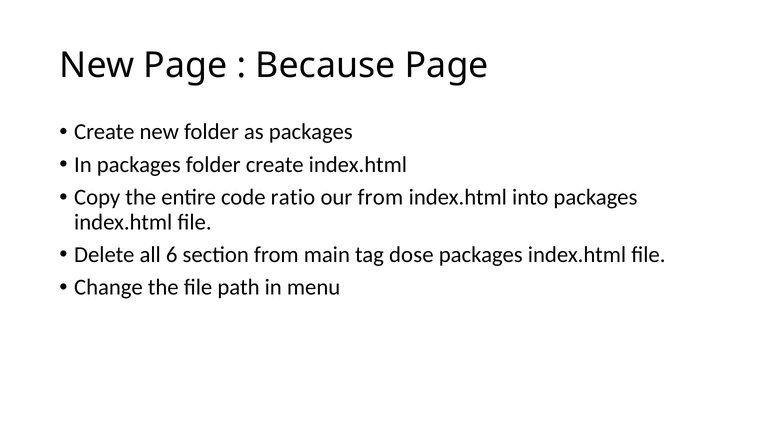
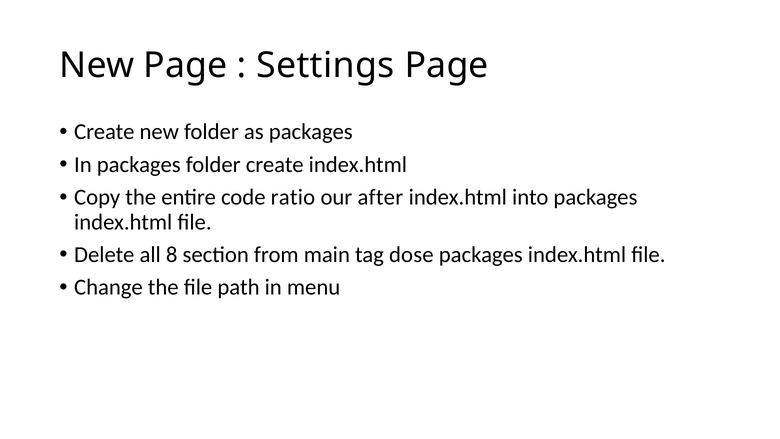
Because: Because -> Settings
our from: from -> after
6: 6 -> 8
